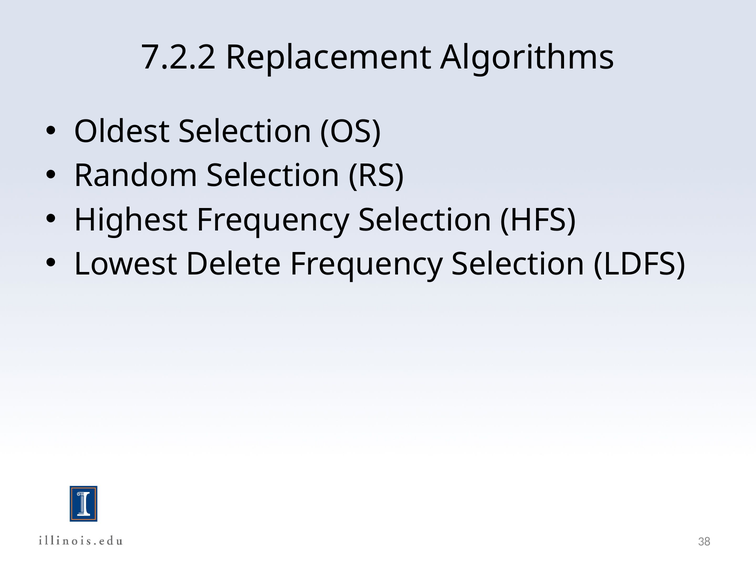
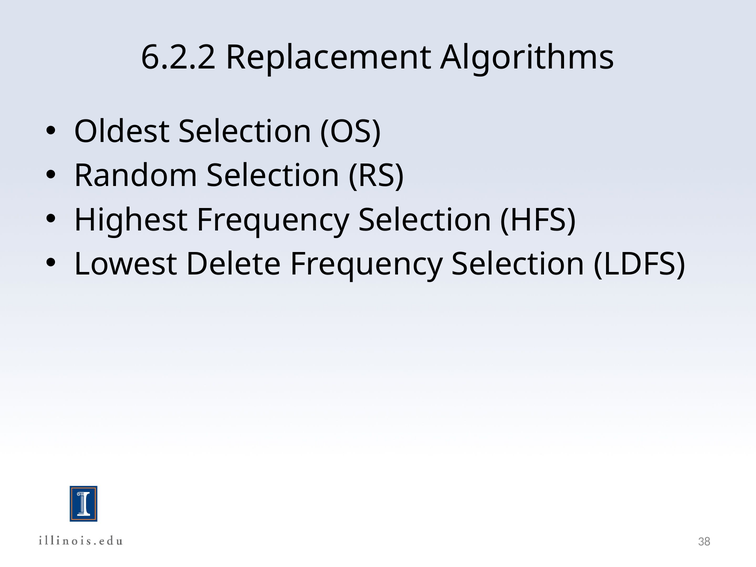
7.2.2: 7.2.2 -> 6.2.2
